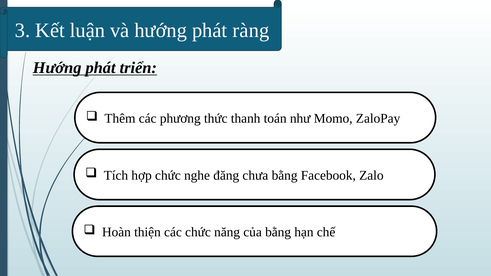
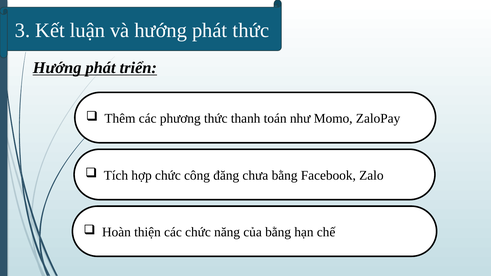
phát ràng: ràng -> thức
nghe: nghe -> công
